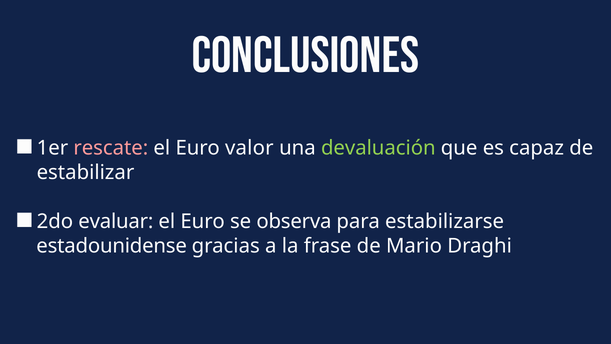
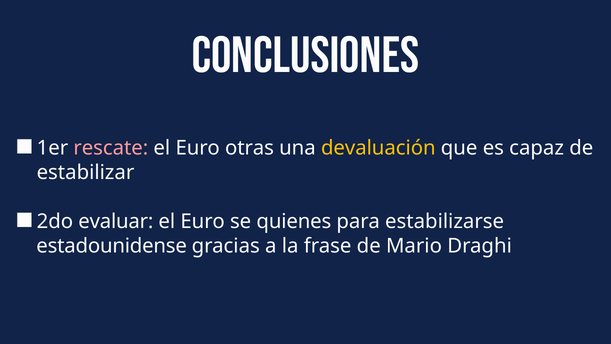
valor: valor -> otras
devaluación colour: light green -> yellow
observa: observa -> quienes
